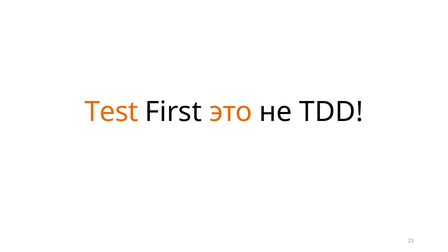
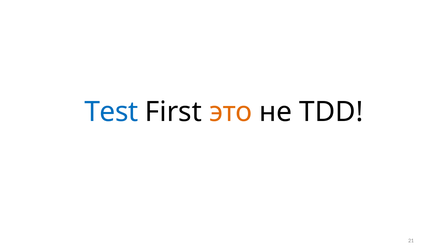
Test colour: orange -> blue
